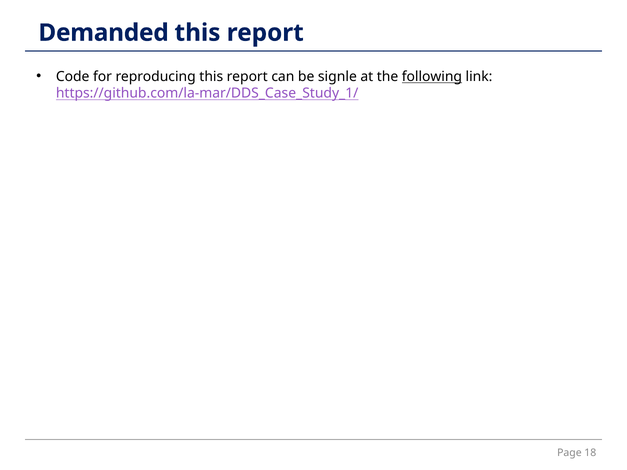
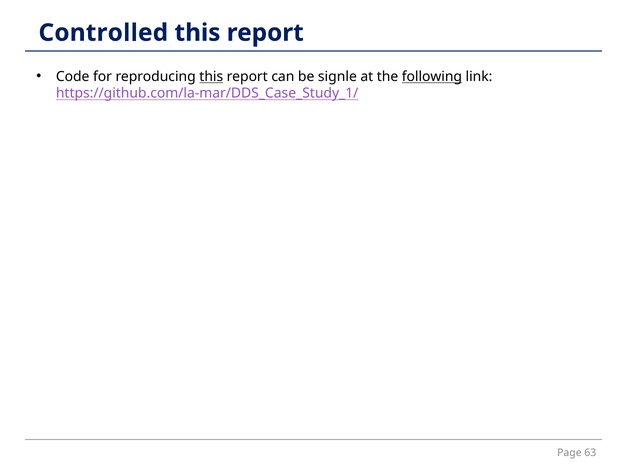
Demanded: Demanded -> Controlled
this at (211, 77) underline: none -> present
18: 18 -> 63
